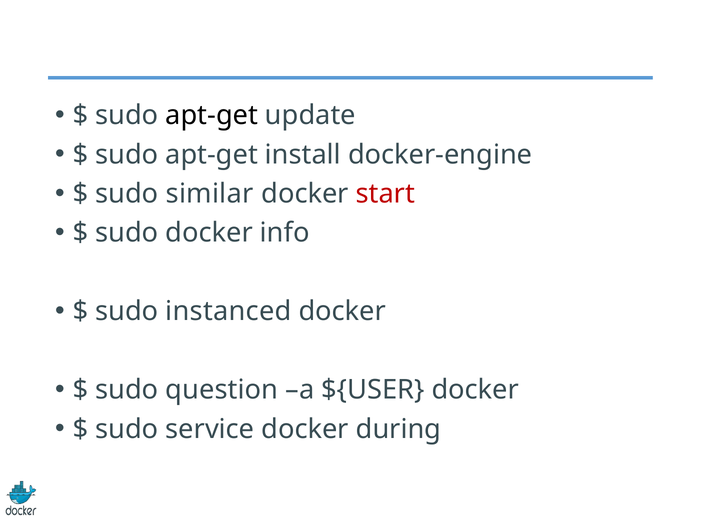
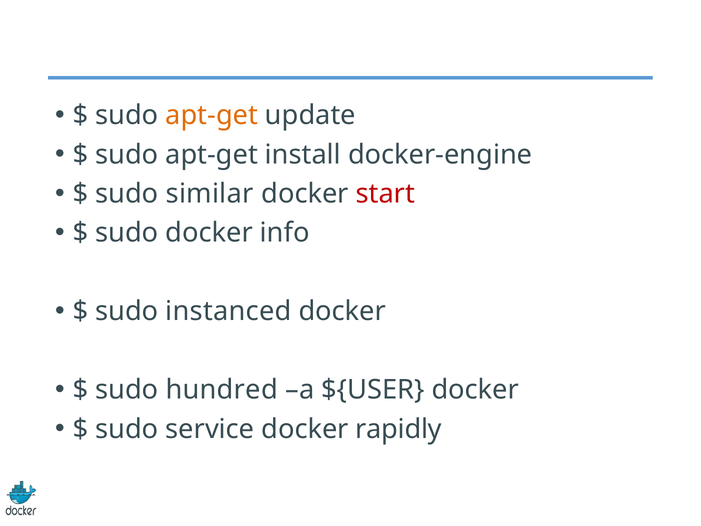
apt-get at (212, 115) colour: black -> orange
question: question -> hundred
during: during -> rapidly
